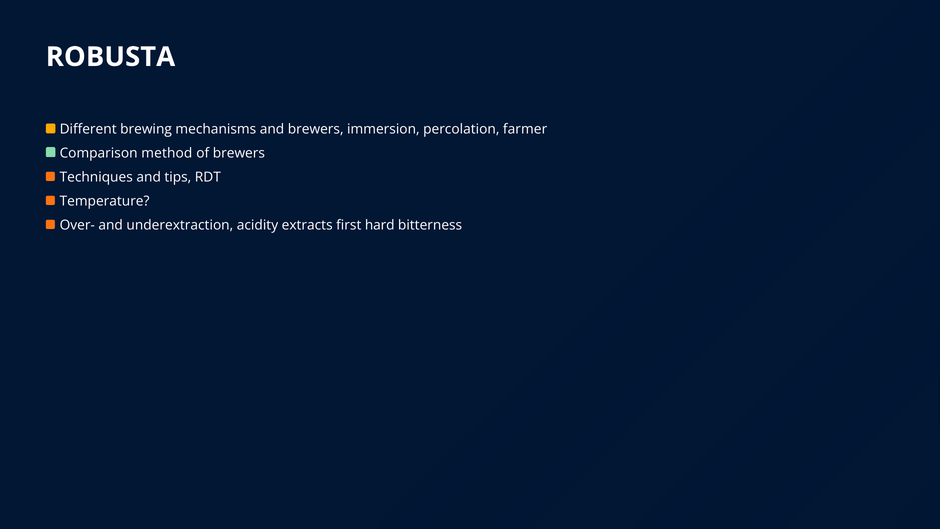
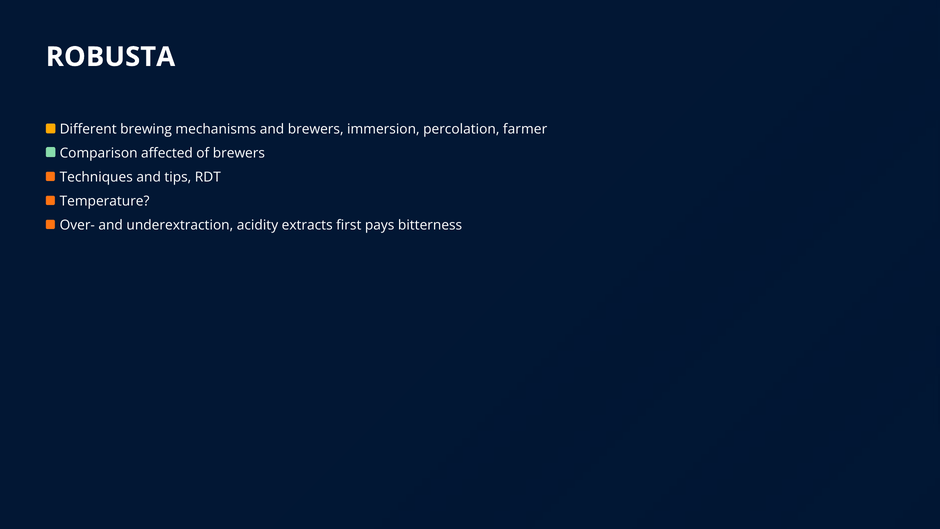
method: method -> affected
hard: hard -> pays
